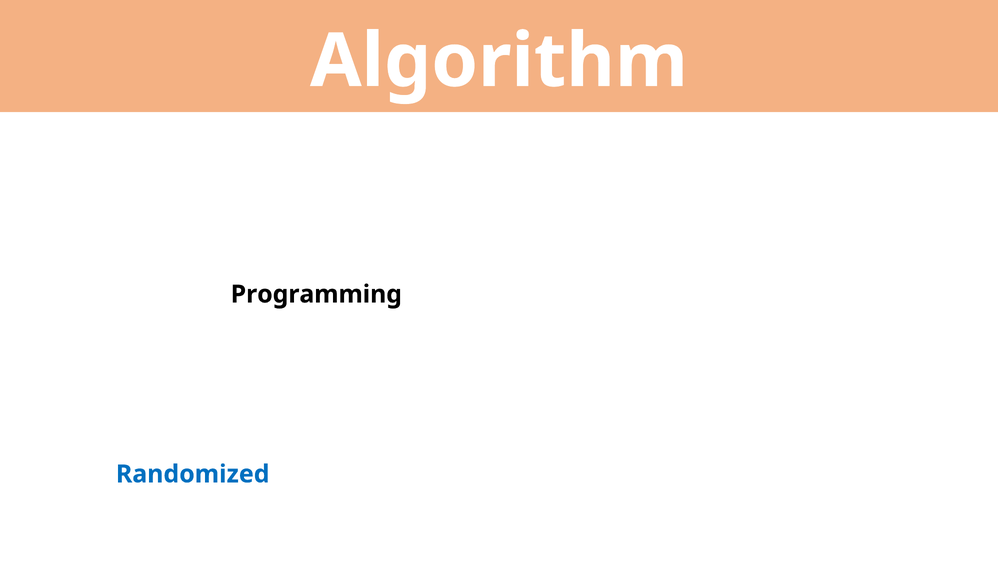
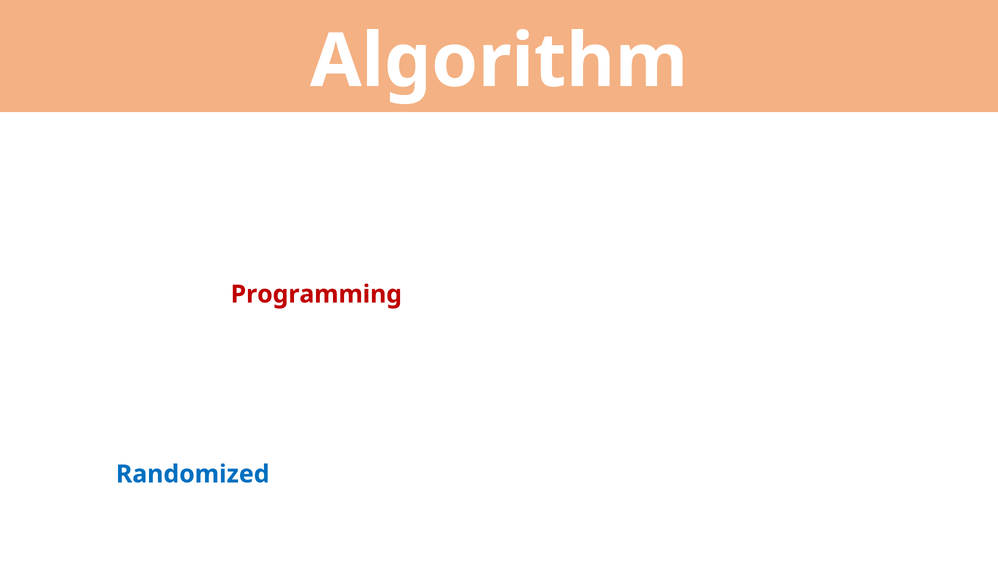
Programming colour: black -> red
